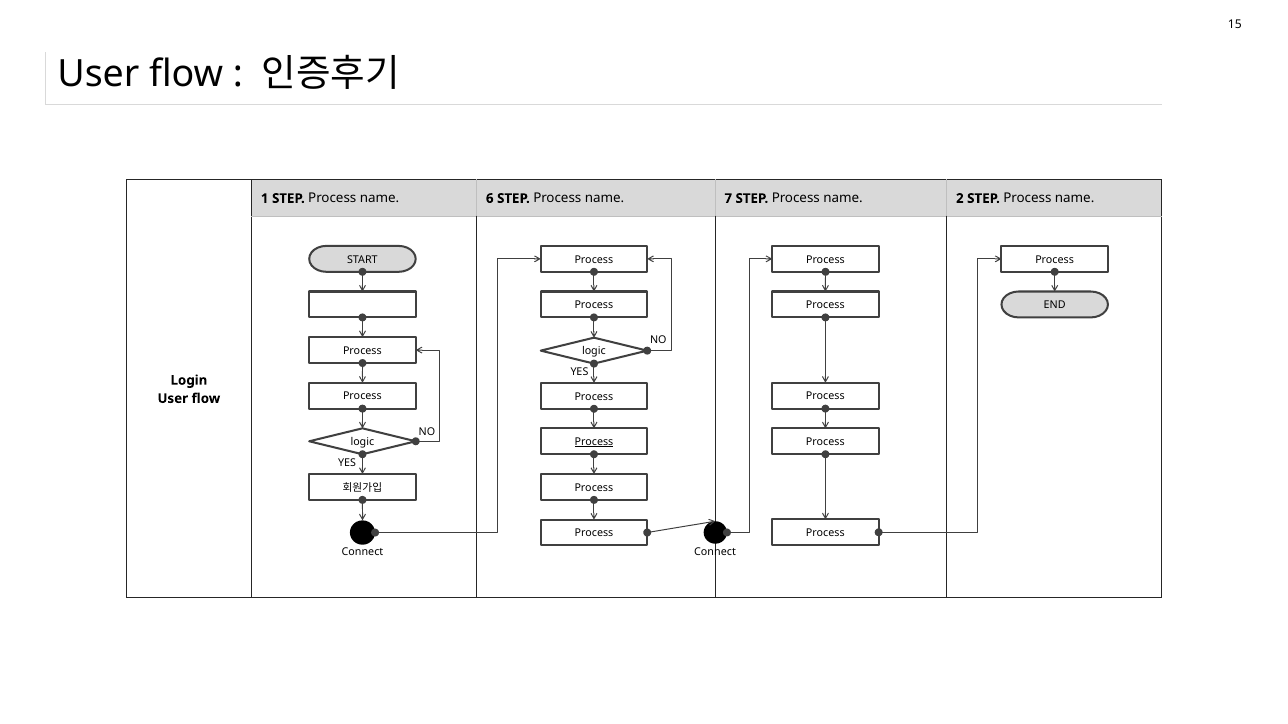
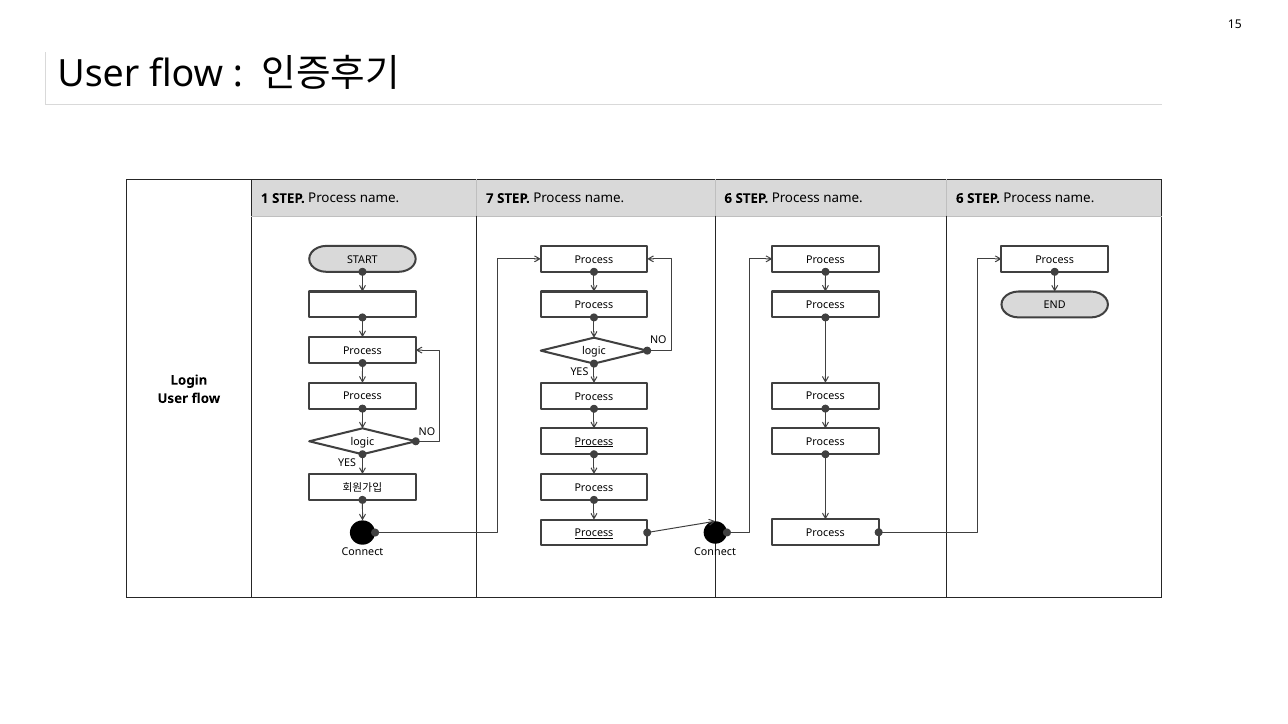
6: 6 -> 7
7 at (728, 199): 7 -> 6
2 at (960, 199): 2 -> 6
Process at (594, 534) underline: none -> present
